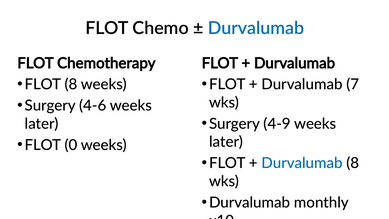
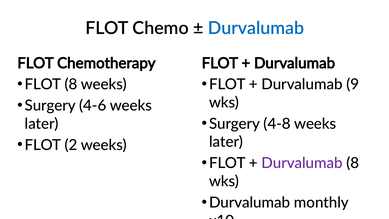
7: 7 -> 9
4-9: 4-9 -> 4-8
0: 0 -> 2
Durvalumab at (302, 163) colour: blue -> purple
